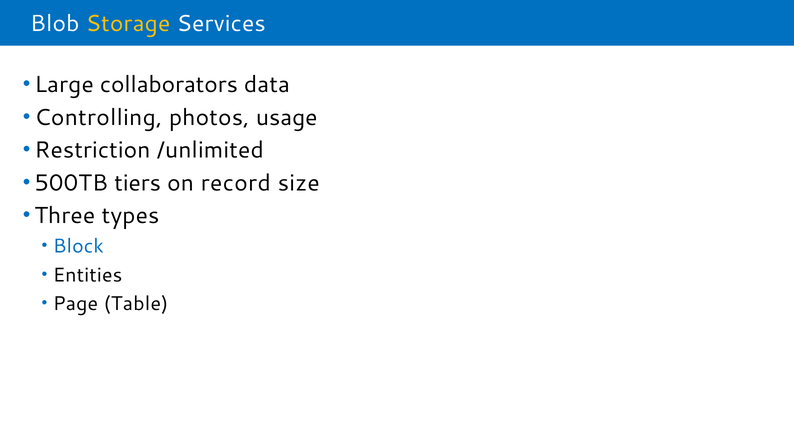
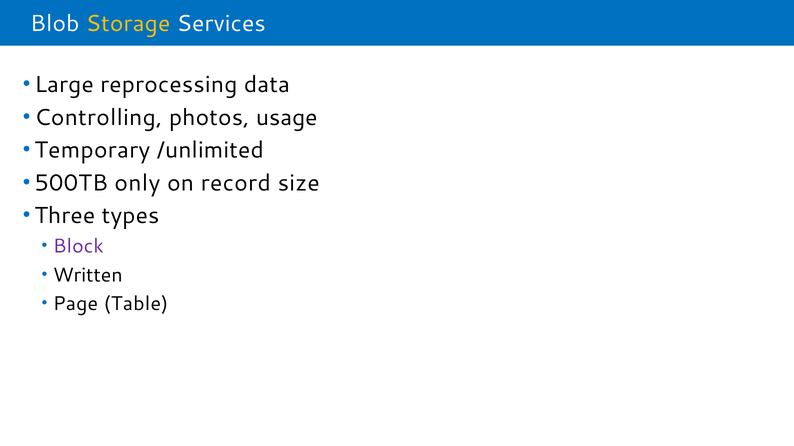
collaborators: collaborators -> reprocessing
Restriction: Restriction -> Temporary
tiers: tiers -> only
Block colour: blue -> purple
Entities: Entities -> Written
